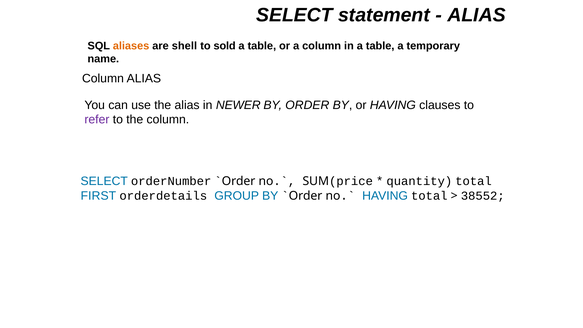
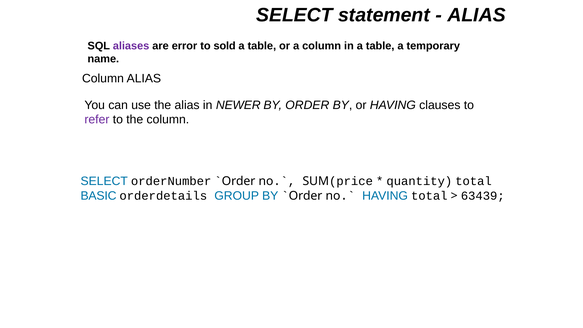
aliases colour: orange -> purple
shell: shell -> error
FIRST: FIRST -> BASIC
38552: 38552 -> 63439
